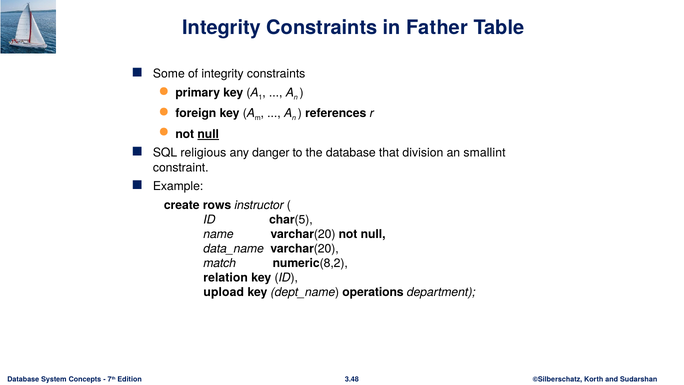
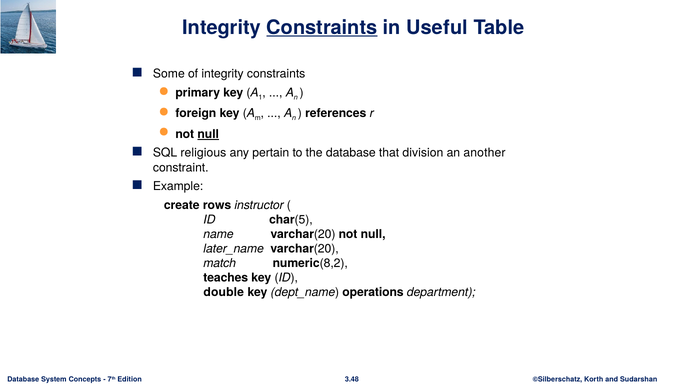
Constraints at (322, 27) underline: none -> present
Father: Father -> Useful
danger: danger -> pertain
smallint: smallint -> another
data_name: data_name -> later_name
relation: relation -> teaches
upload: upload -> double
